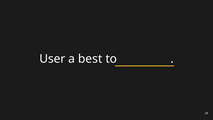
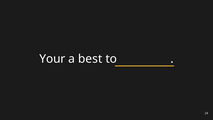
User: User -> Your
